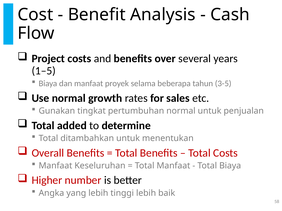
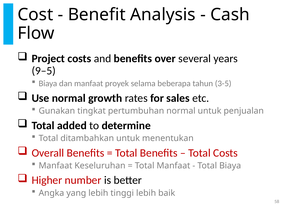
1–5: 1–5 -> 9–5
